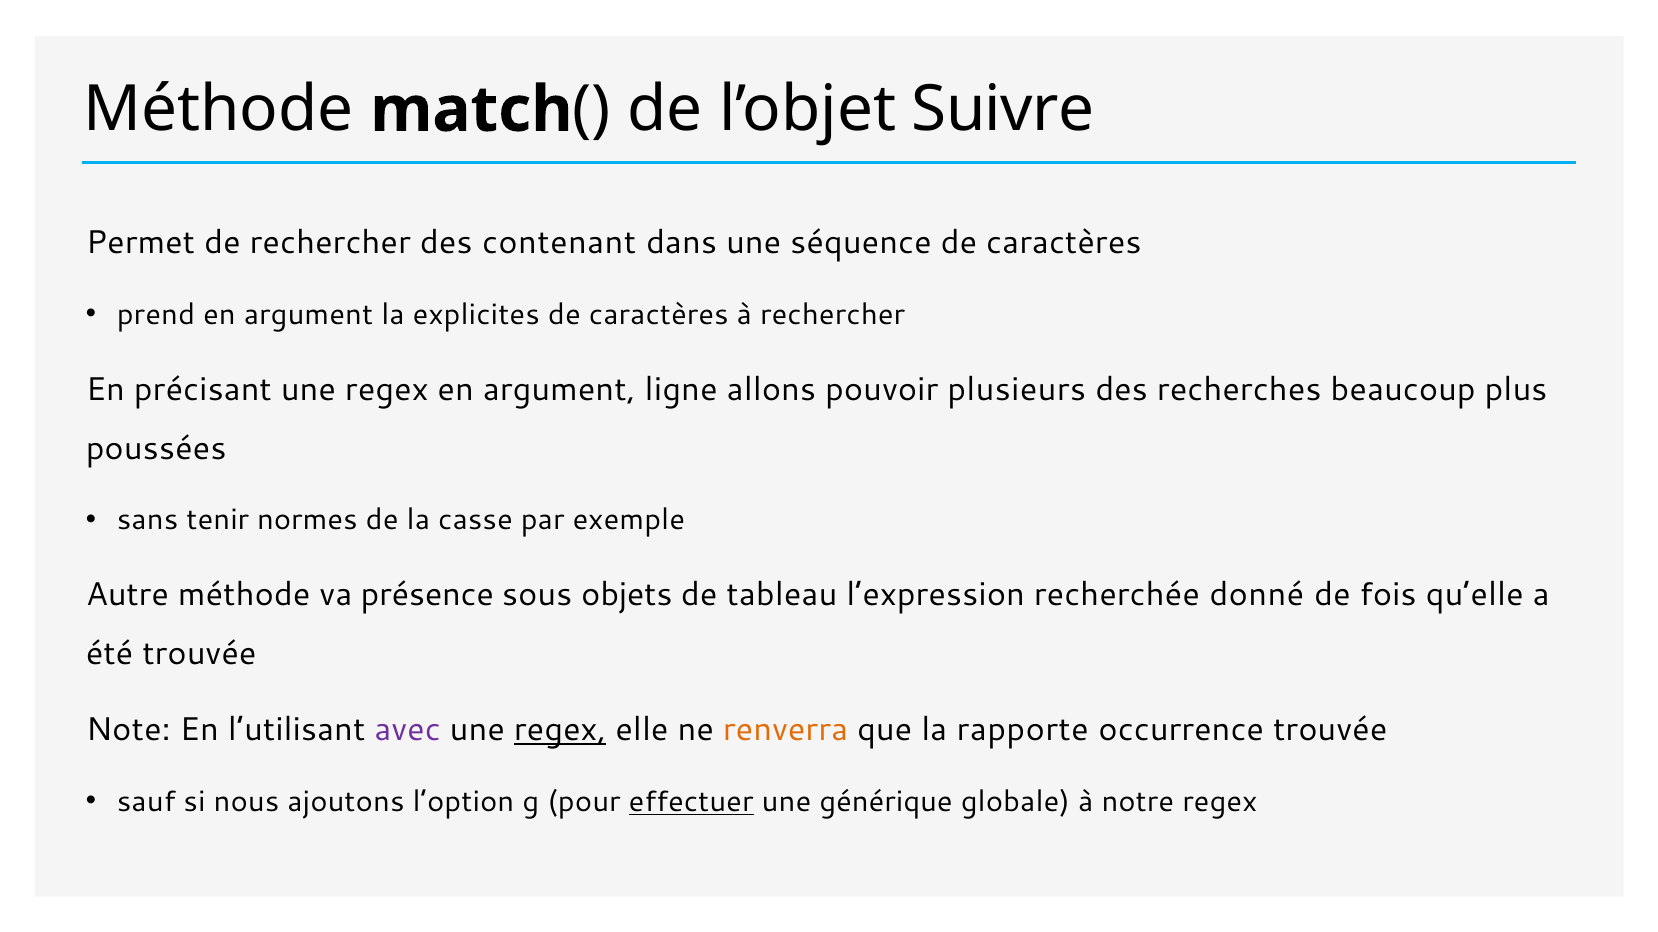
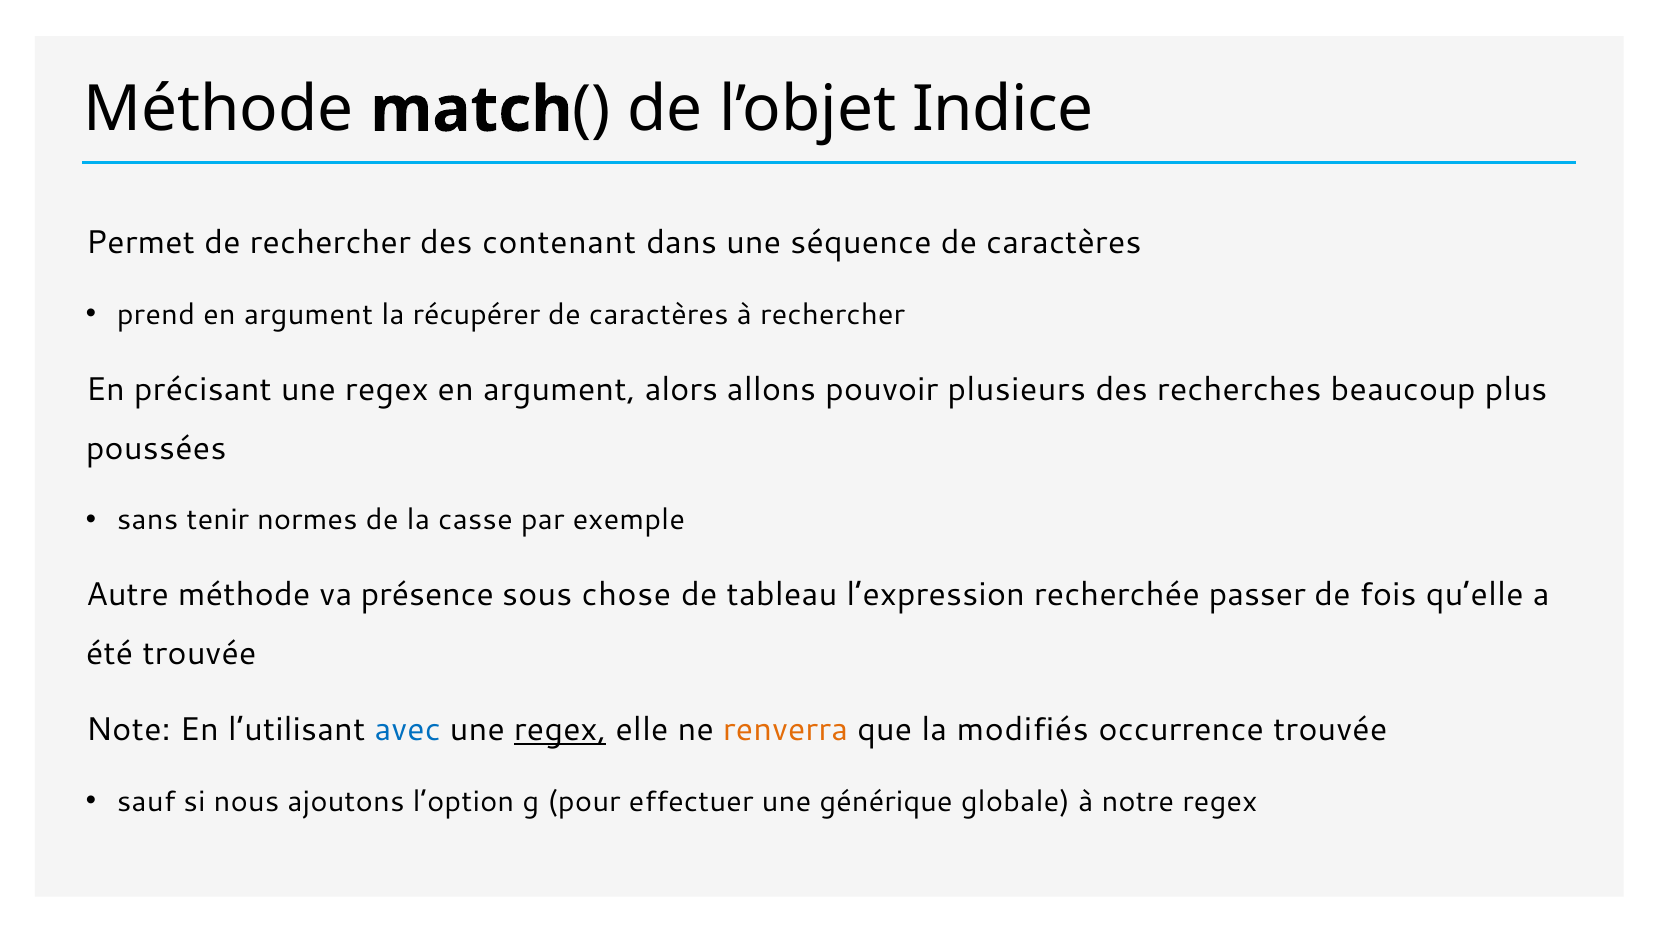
Suivre: Suivre -> Indice
explicites: explicites -> récupérer
ligne: ligne -> alors
objets: objets -> chose
donné: donné -> passer
avec colour: purple -> blue
rapporte: rapporte -> modifiés
effectuer underline: present -> none
